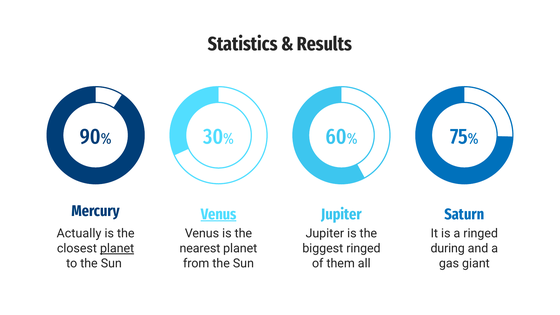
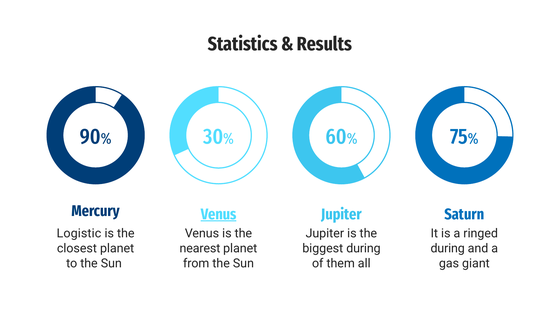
Actually: Actually -> Logistic
planet at (117, 248) underline: present -> none
biggest ringed: ringed -> during
